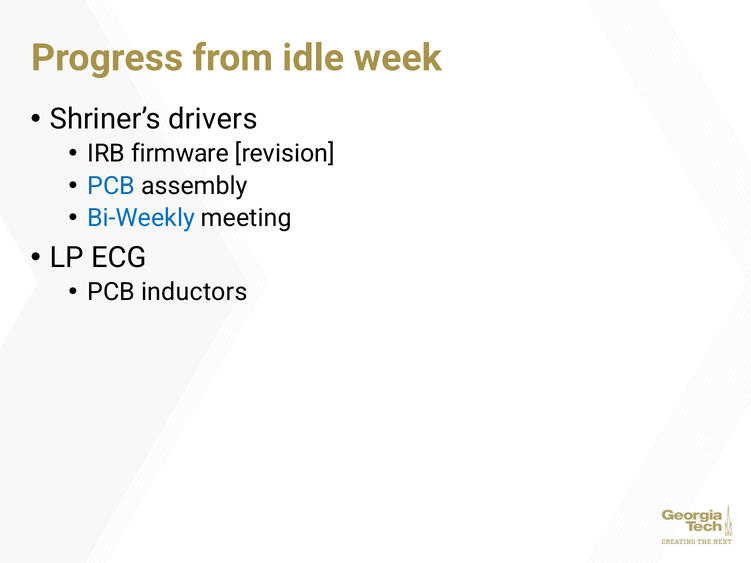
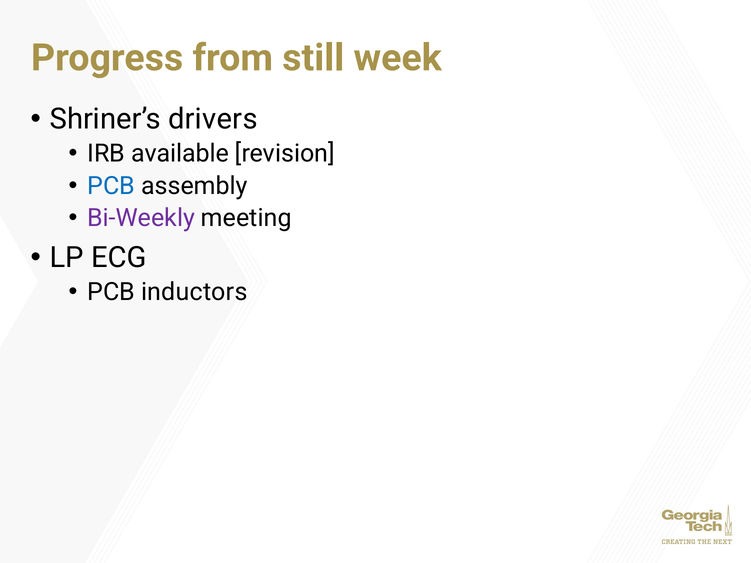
idle: idle -> still
firmware: firmware -> available
Bi-Weekly colour: blue -> purple
